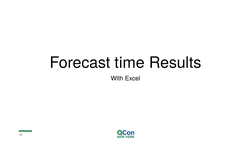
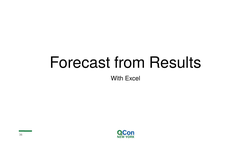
time: time -> from
